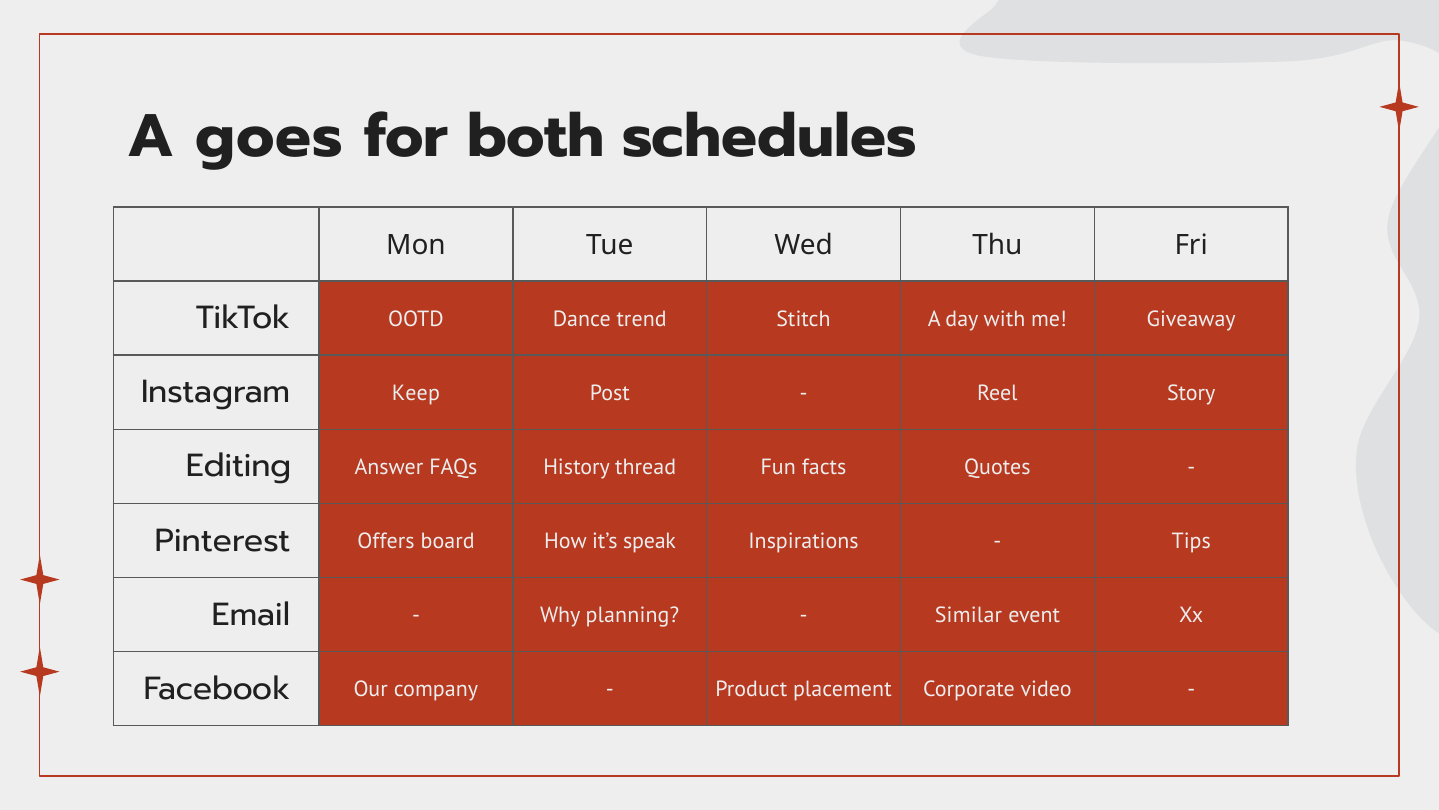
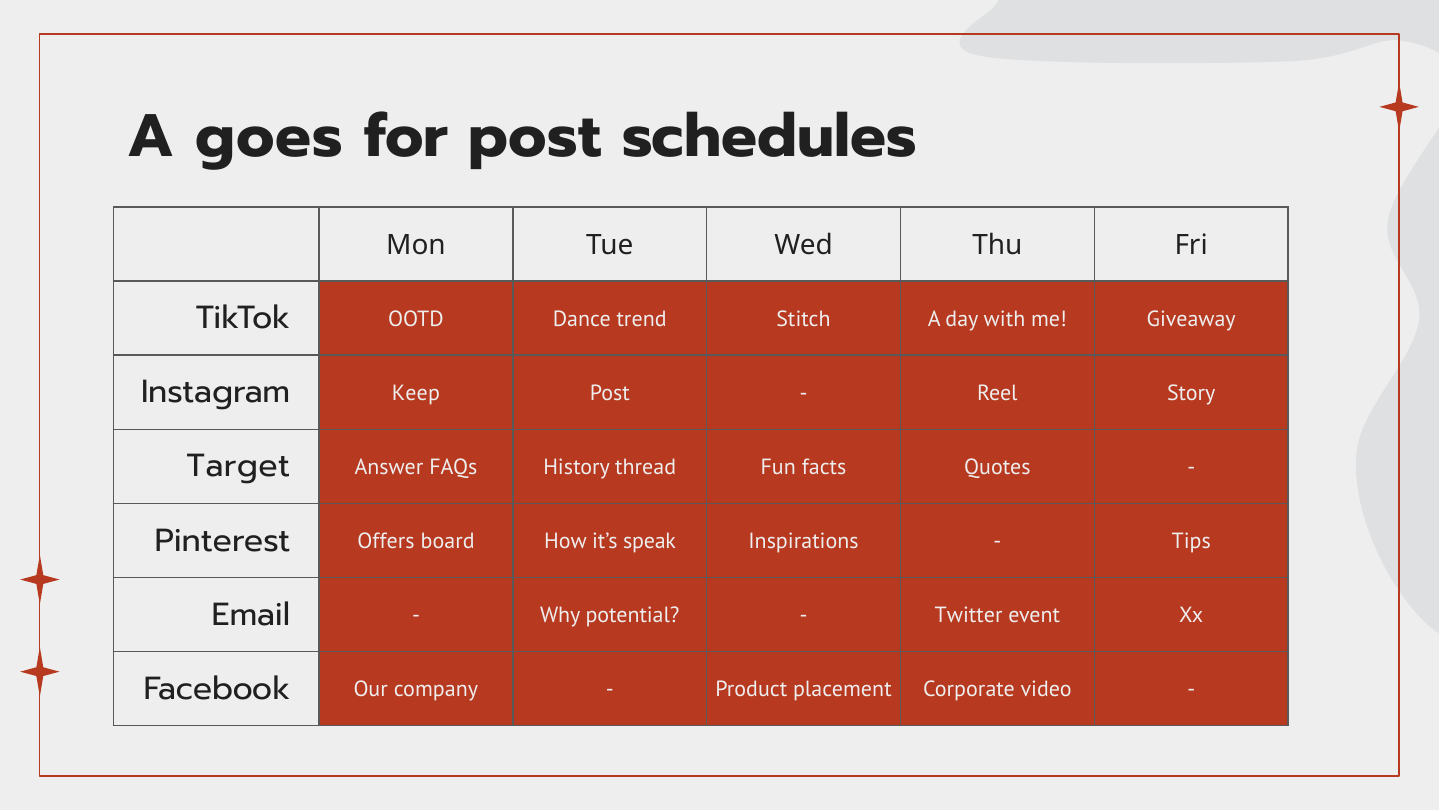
for both: both -> post
Editing: Editing -> Target
planning: planning -> potential
Similar: Similar -> Twitter
